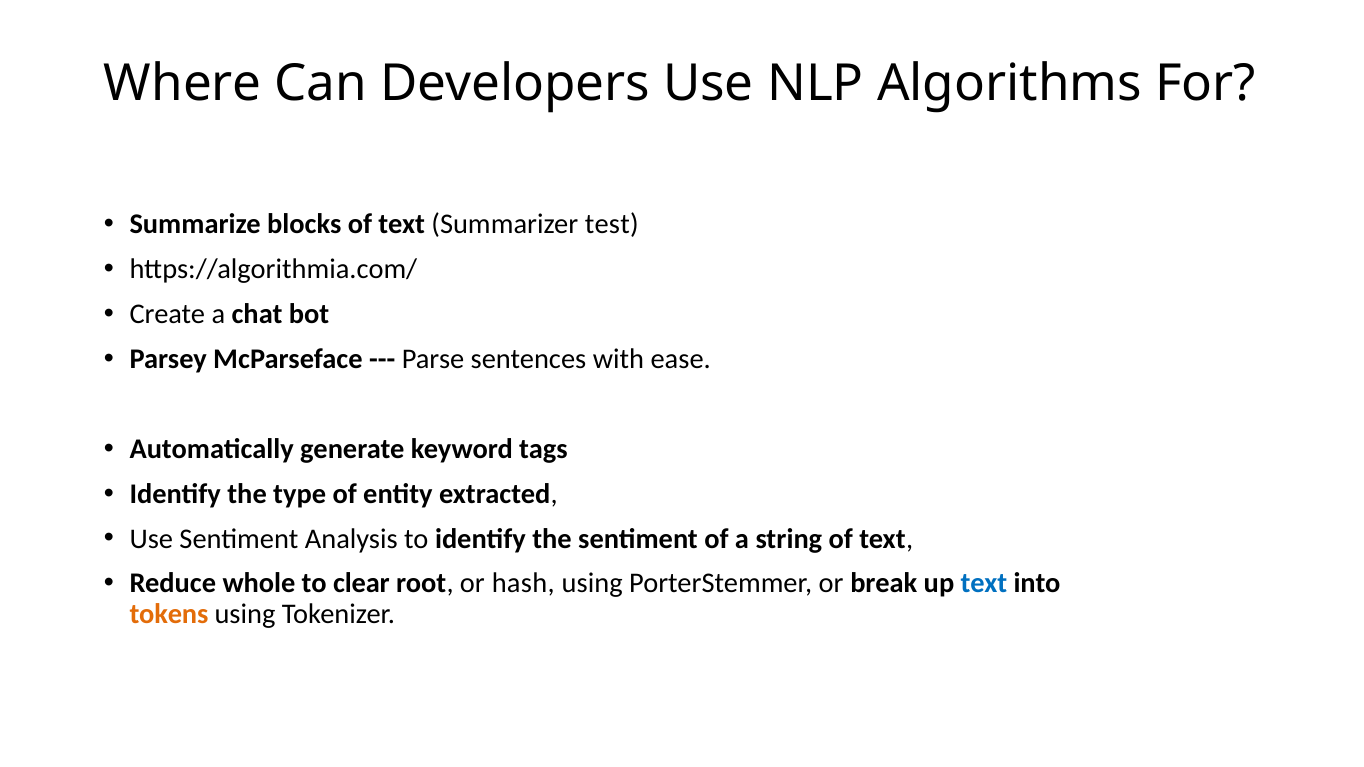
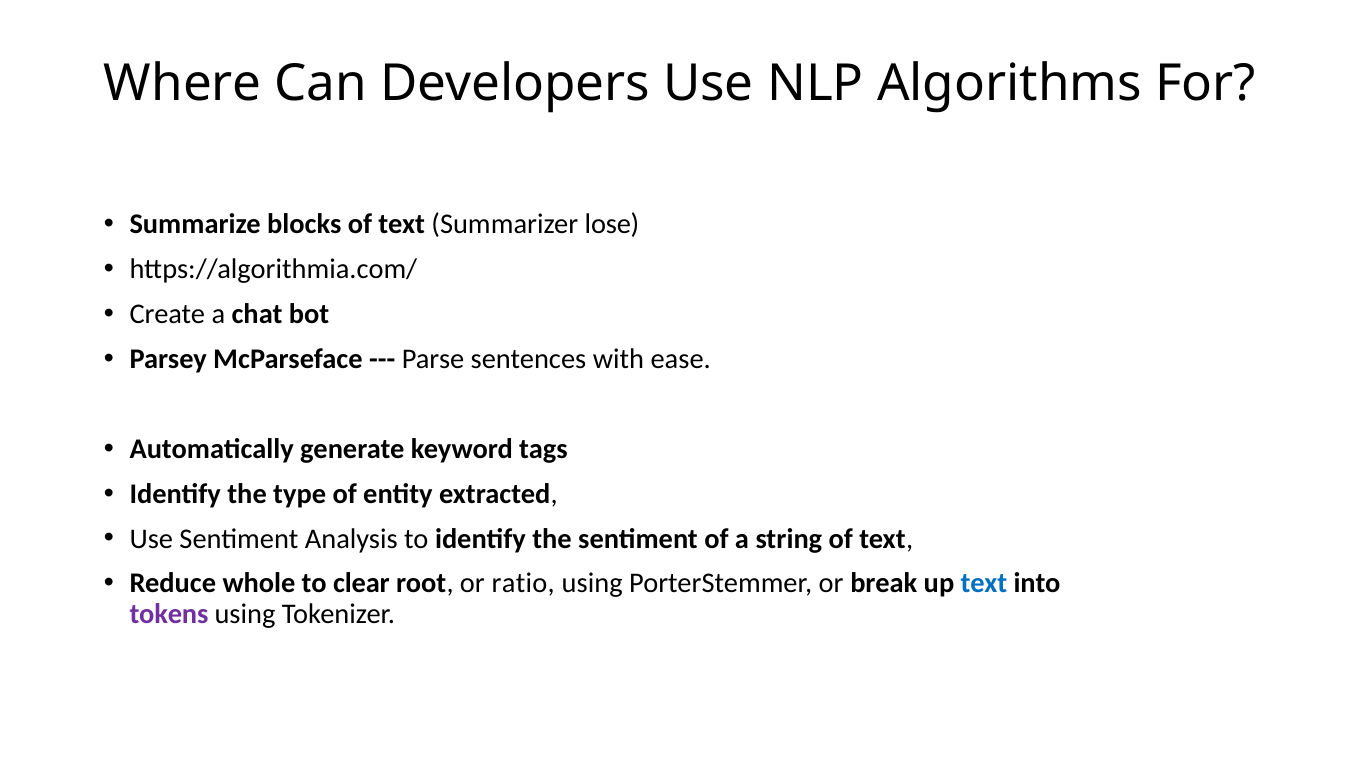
test: test -> lose
hash: hash -> ratio
tokens colour: orange -> purple
